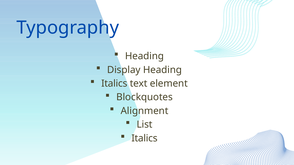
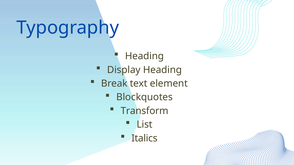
Italics at (114, 84): Italics -> Break
Alignment: Alignment -> Transform
